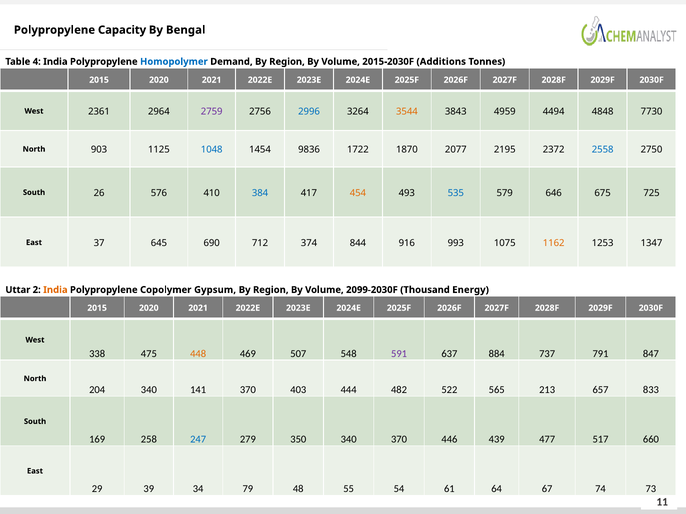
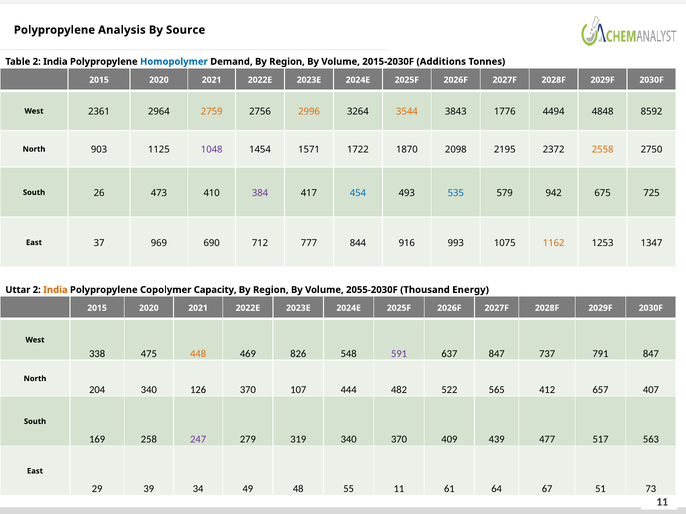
Capacity: Capacity -> Analysis
Bengal: Bengal -> Source
Table 4: 4 -> 2
2759 colour: purple -> orange
2996 colour: blue -> orange
4959: 4959 -> 1776
7730: 7730 -> 8592
1048 colour: blue -> purple
9836: 9836 -> 1571
2077: 2077 -> 2098
2558 colour: blue -> orange
576: 576 -> 473
384 colour: blue -> purple
454 colour: orange -> blue
646: 646 -> 942
645: 645 -> 969
374: 374 -> 777
Gypsum: Gypsum -> Capacity
2099-2030F: 2099-2030F -> 2055-2030F
507: 507 -> 826
637 884: 884 -> 847
141: 141 -> 126
403: 403 -> 107
213: 213 -> 412
833: 833 -> 407
247 colour: blue -> purple
350: 350 -> 319
446: 446 -> 409
660: 660 -> 563
79: 79 -> 49
55 54: 54 -> 11
74: 74 -> 51
